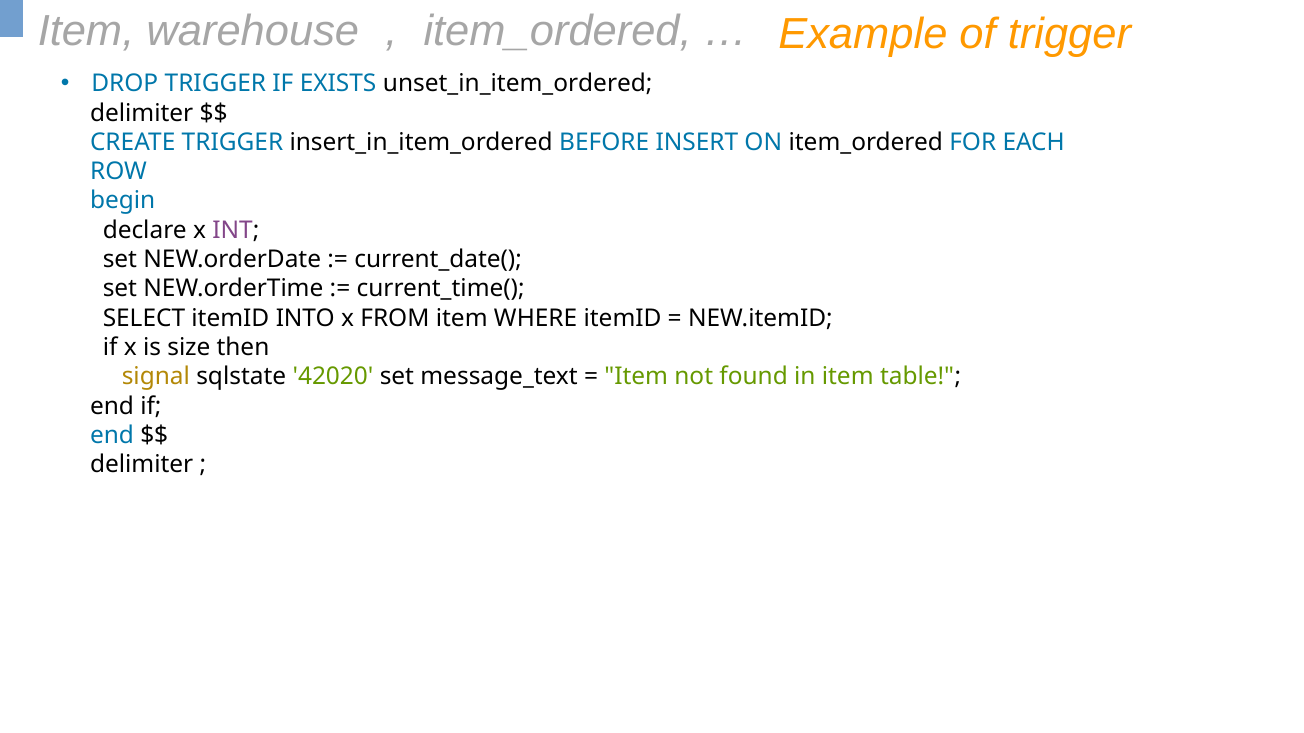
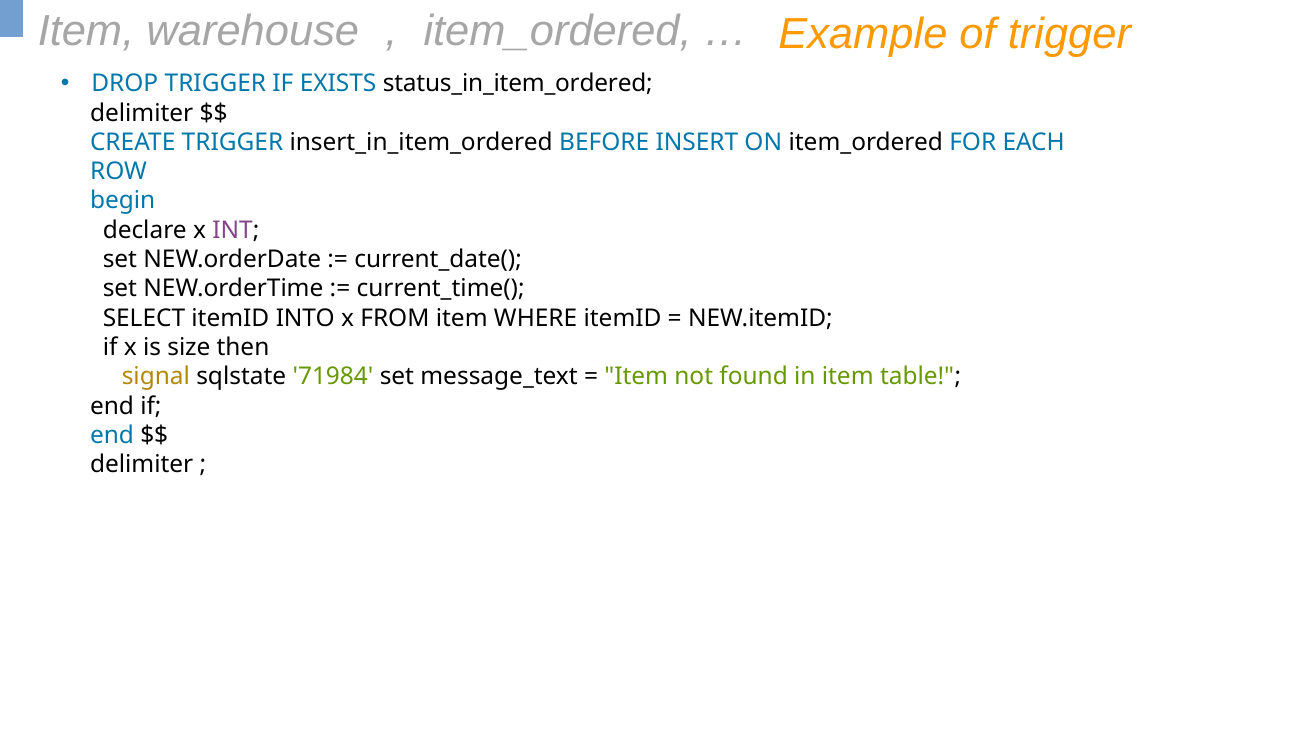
unset_in_item_ordered: unset_in_item_ordered -> status_in_item_ordered
42020: 42020 -> 71984
